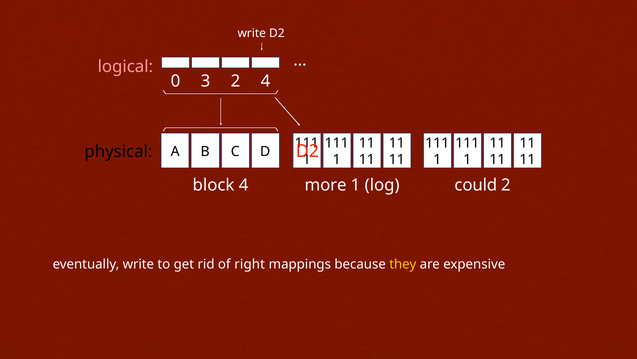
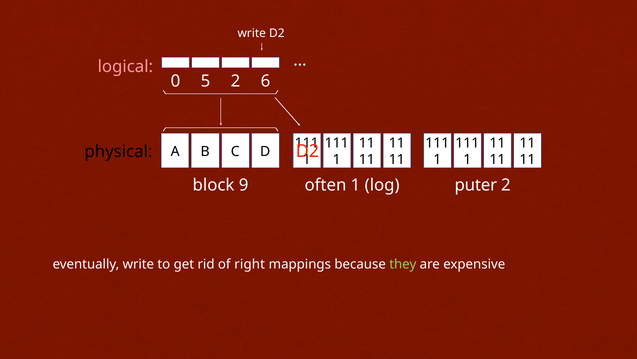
3: 3 -> 5
2 4: 4 -> 6
block 4: 4 -> 9
more: more -> often
could: could -> puter
they colour: yellow -> light green
